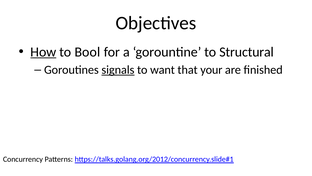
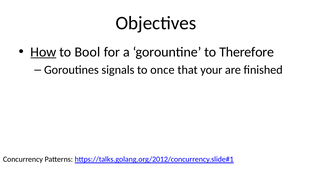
Structural: Structural -> Therefore
signals underline: present -> none
want: want -> once
